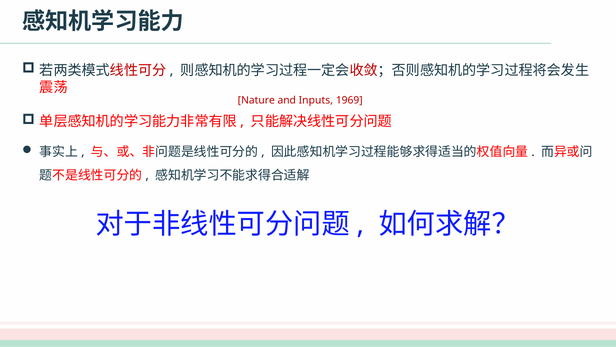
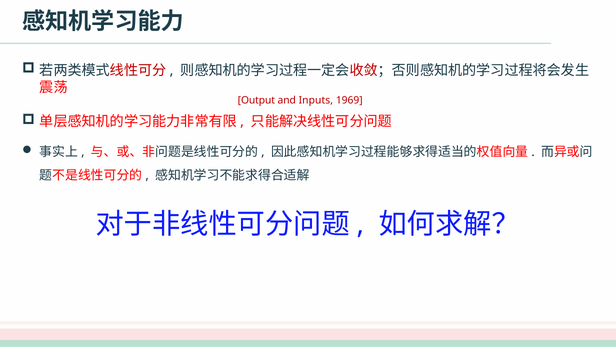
Nature: Nature -> Output
